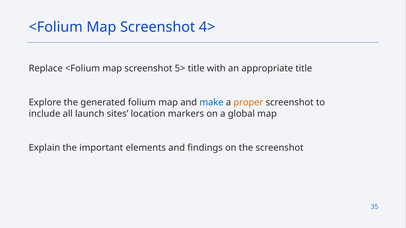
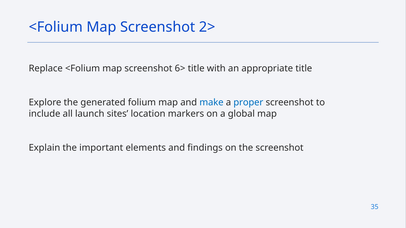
4>: 4> -> 2>
5>: 5> -> 6>
proper colour: orange -> blue
